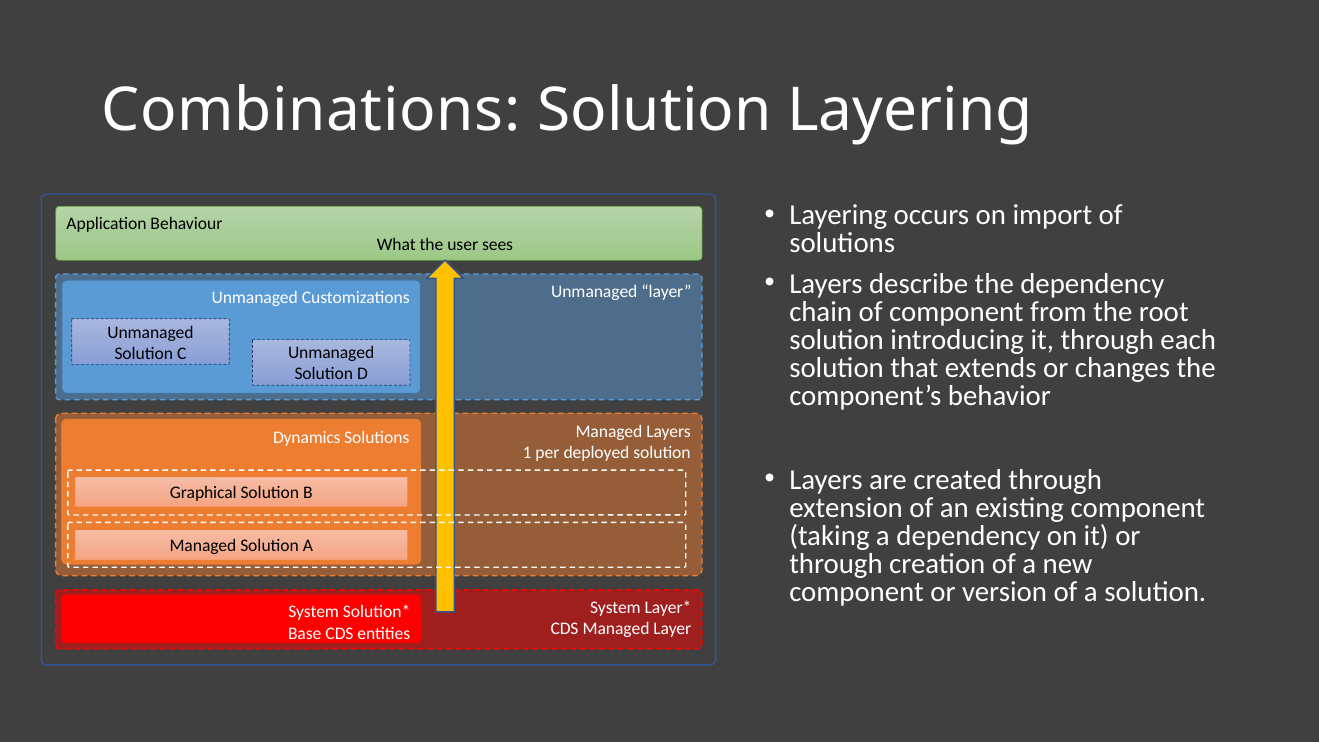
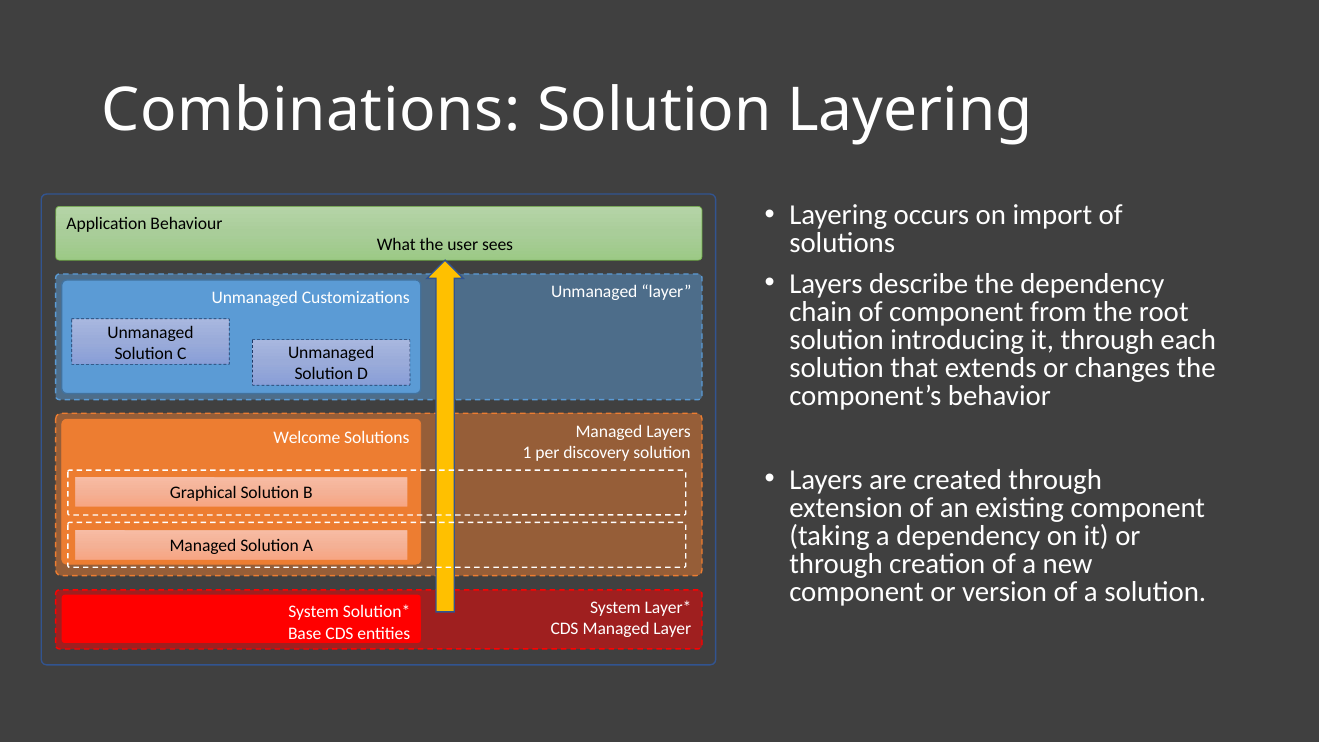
Dynamics: Dynamics -> Welcome
deployed: deployed -> discovery
